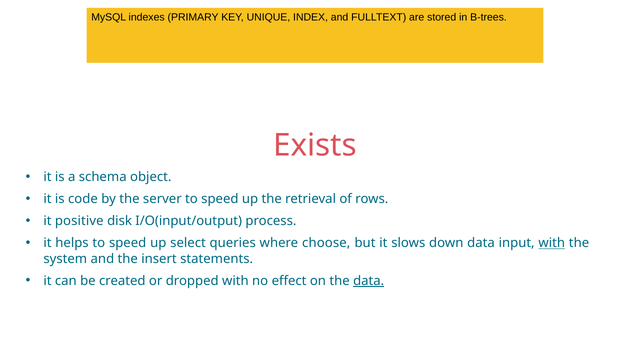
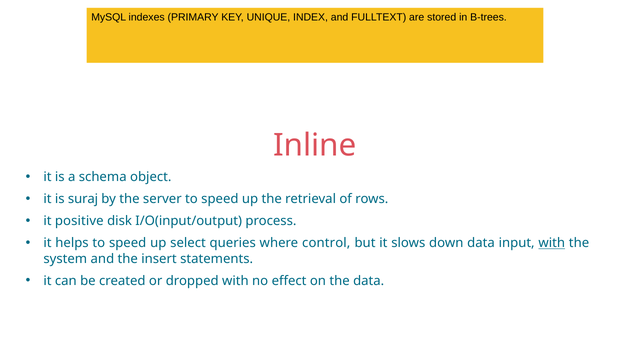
Exists: Exists -> Inline
code: code -> suraj
choose: choose -> control
data at (369, 281) underline: present -> none
